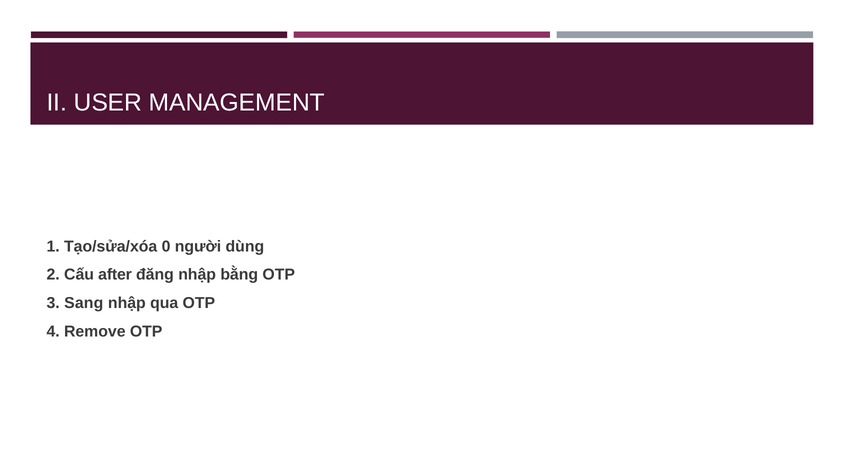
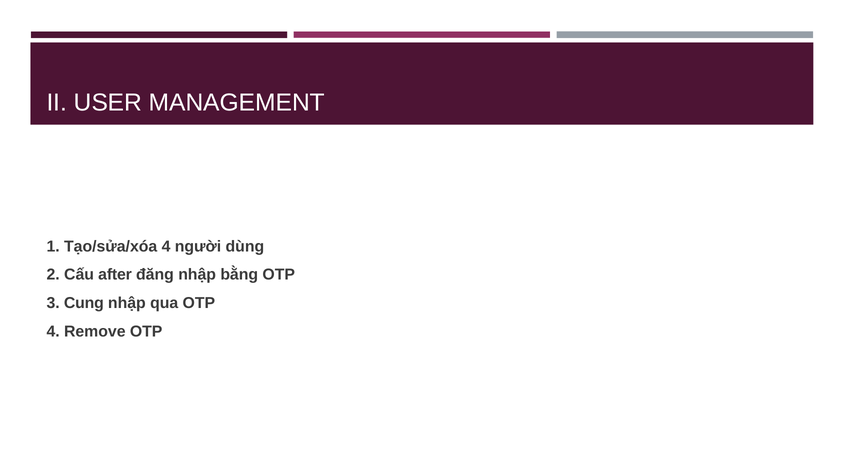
Tạo/sửa/xóa 0: 0 -> 4
Sang: Sang -> Cung
